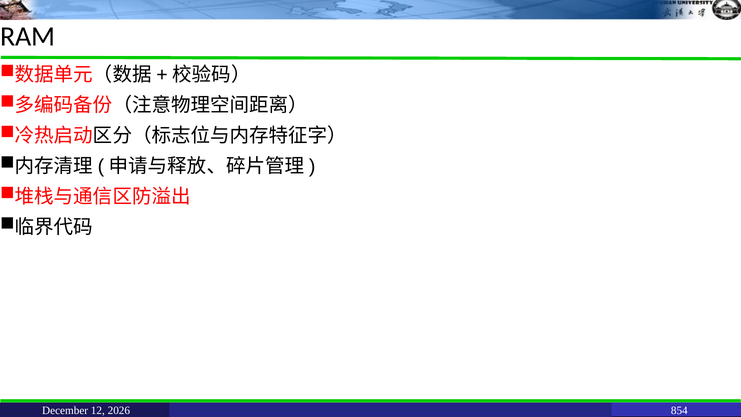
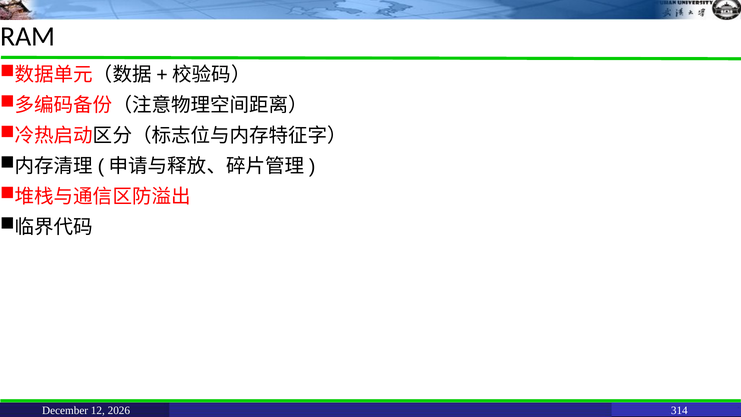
854: 854 -> 314
